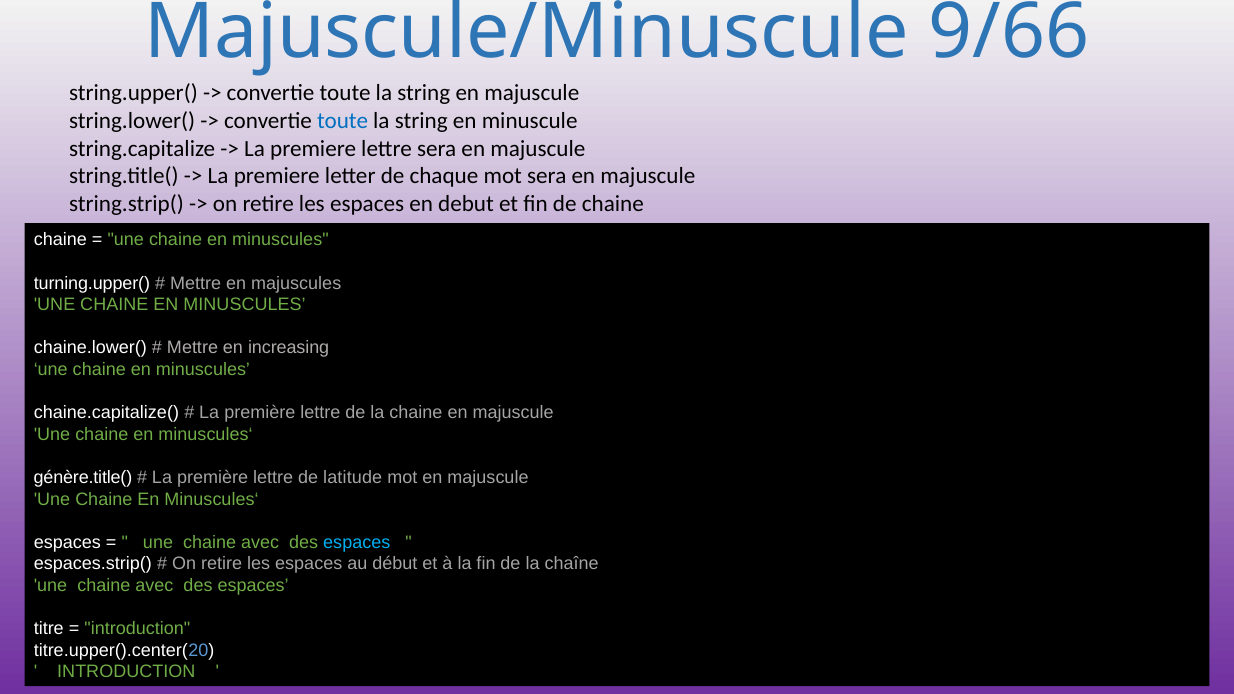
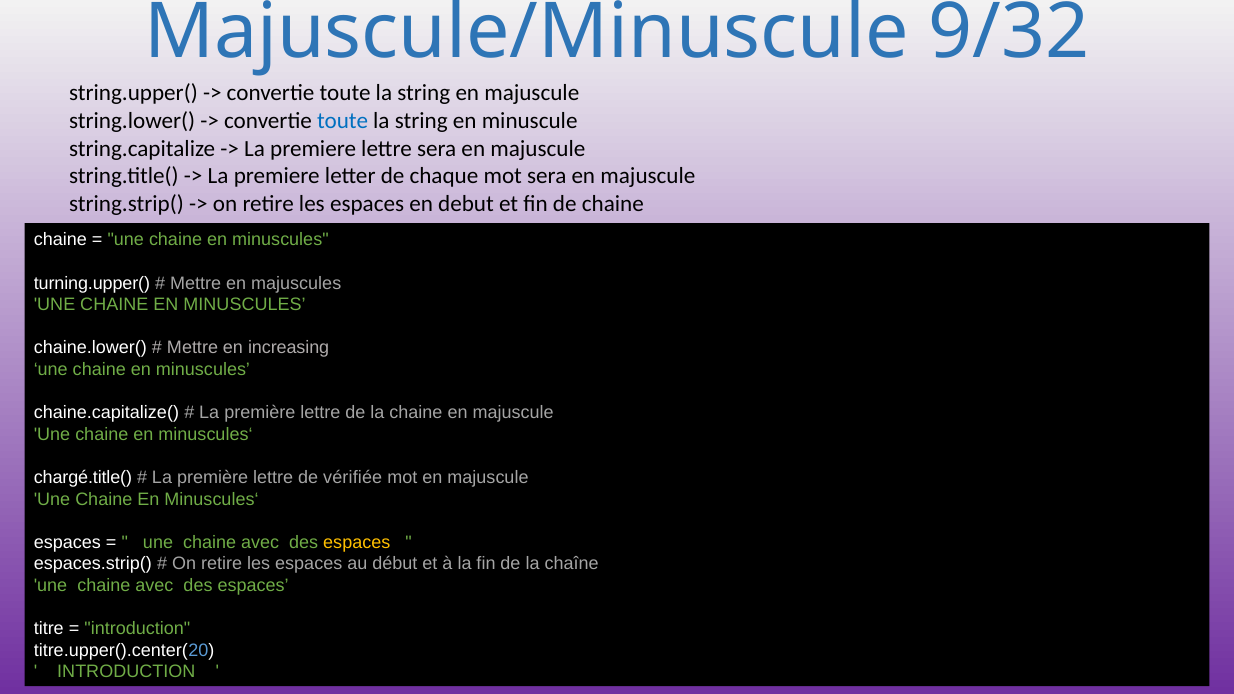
9/66: 9/66 -> 9/32
génère.title(: génère.title( -> chargé.title(
latitude: latitude -> vérifiée
espaces at (357, 542) colour: light blue -> yellow
